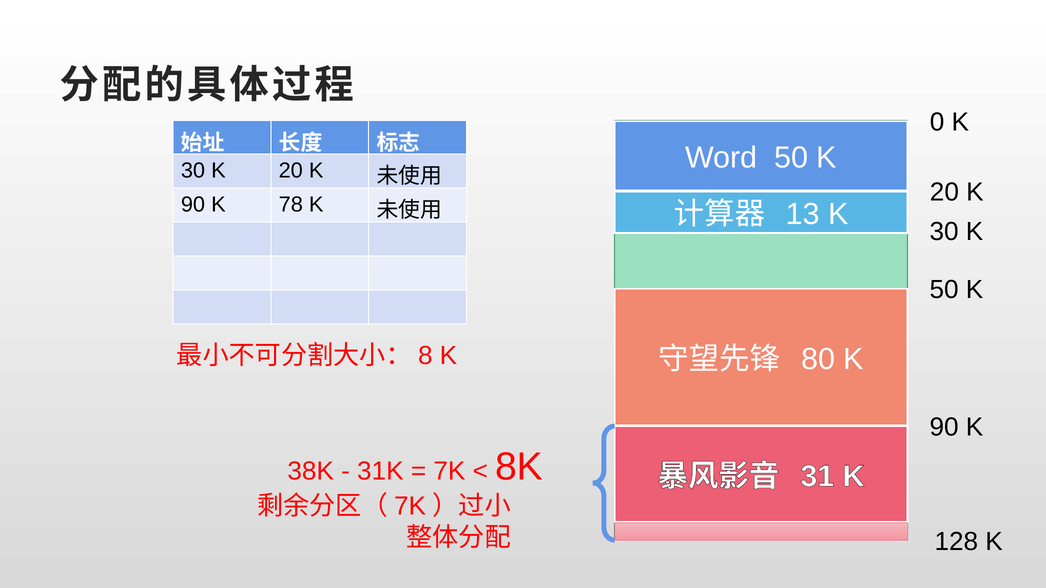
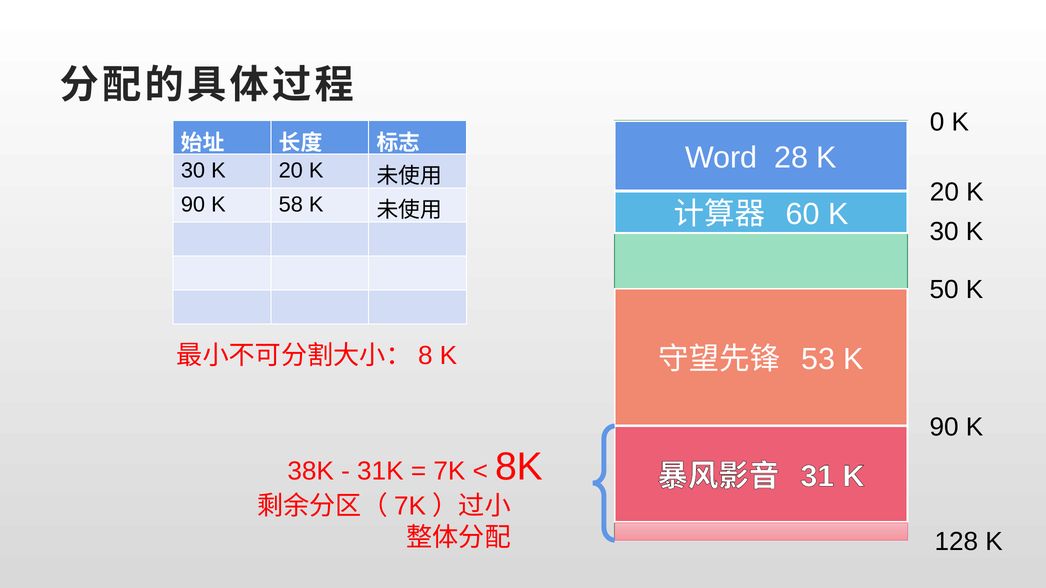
Word 50: 50 -> 28
78: 78 -> 58
13: 13 -> 60
80: 80 -> 53
